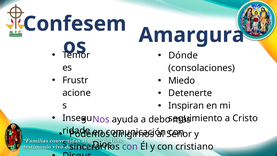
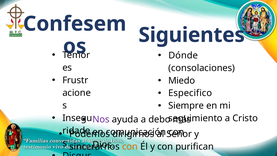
Amargura: Amargura -> Siguientes
Detenerte: Detenerte -> Especifico
Inspiran: Inspiran -> Siempre
con at (130, 146) colour: purple -> orange
cristiano: cristiano -> purifican
